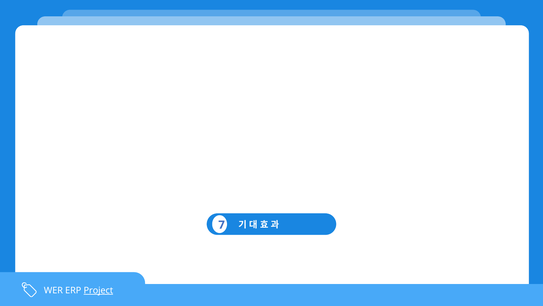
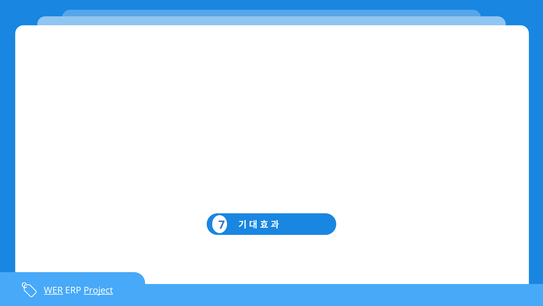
WER underline: none -> present
